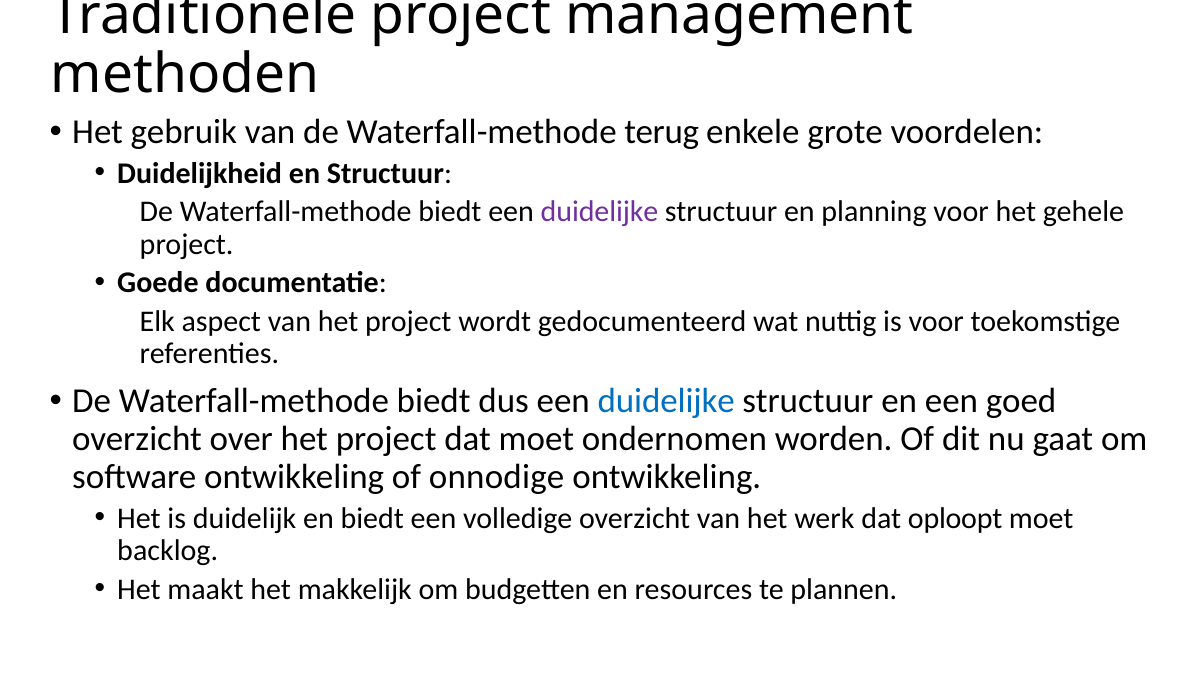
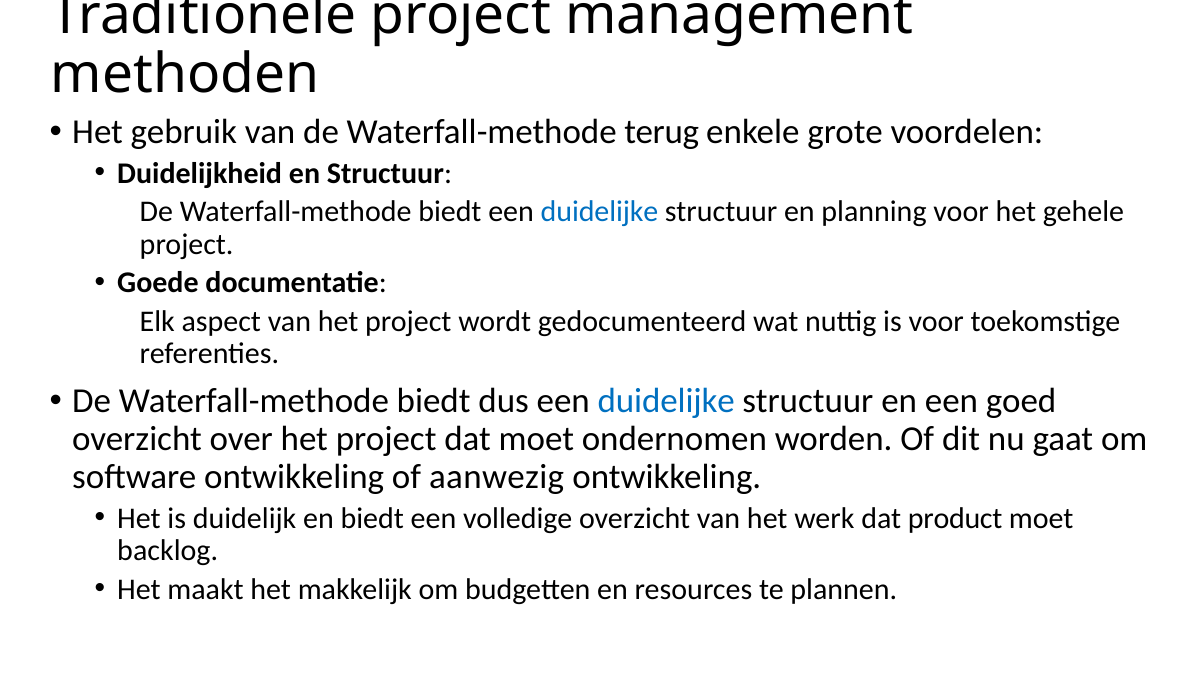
duidelijke at (600, 212) colour: purple -> blue
onnodige: onnodige -> aanwezig
oploopt: oploopt -> product
